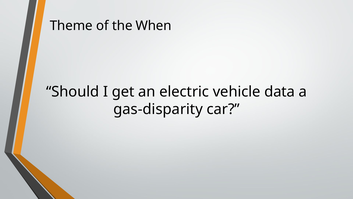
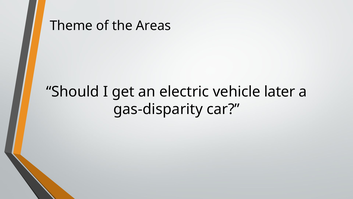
When: When -> Areas
data: data -> later
